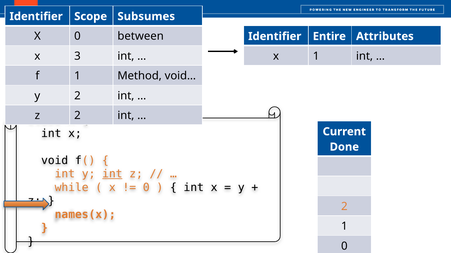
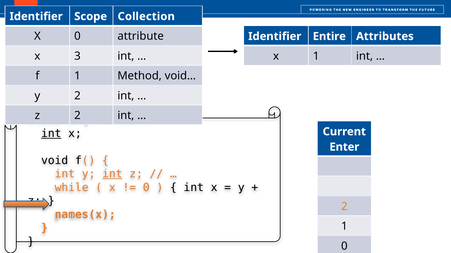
Subsumes: Subsumes -> Collection
between: between -> attribute
int at (51, 134) underline: none -> present
Done: Done -> Enter
